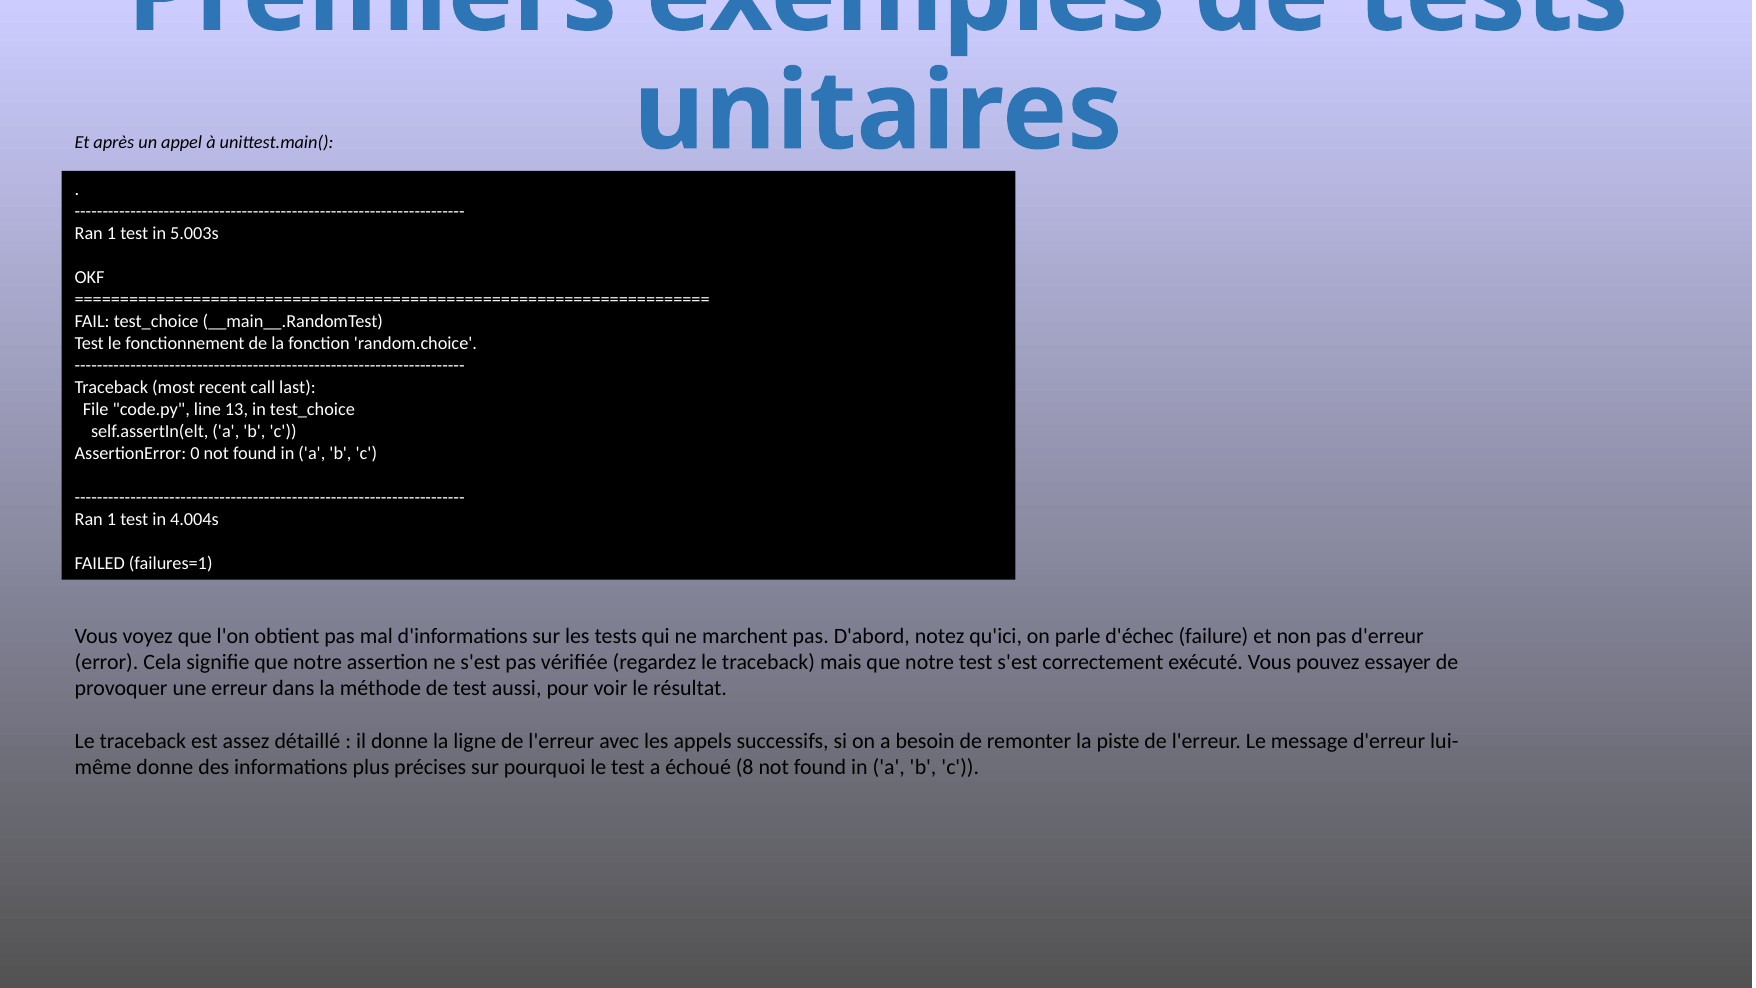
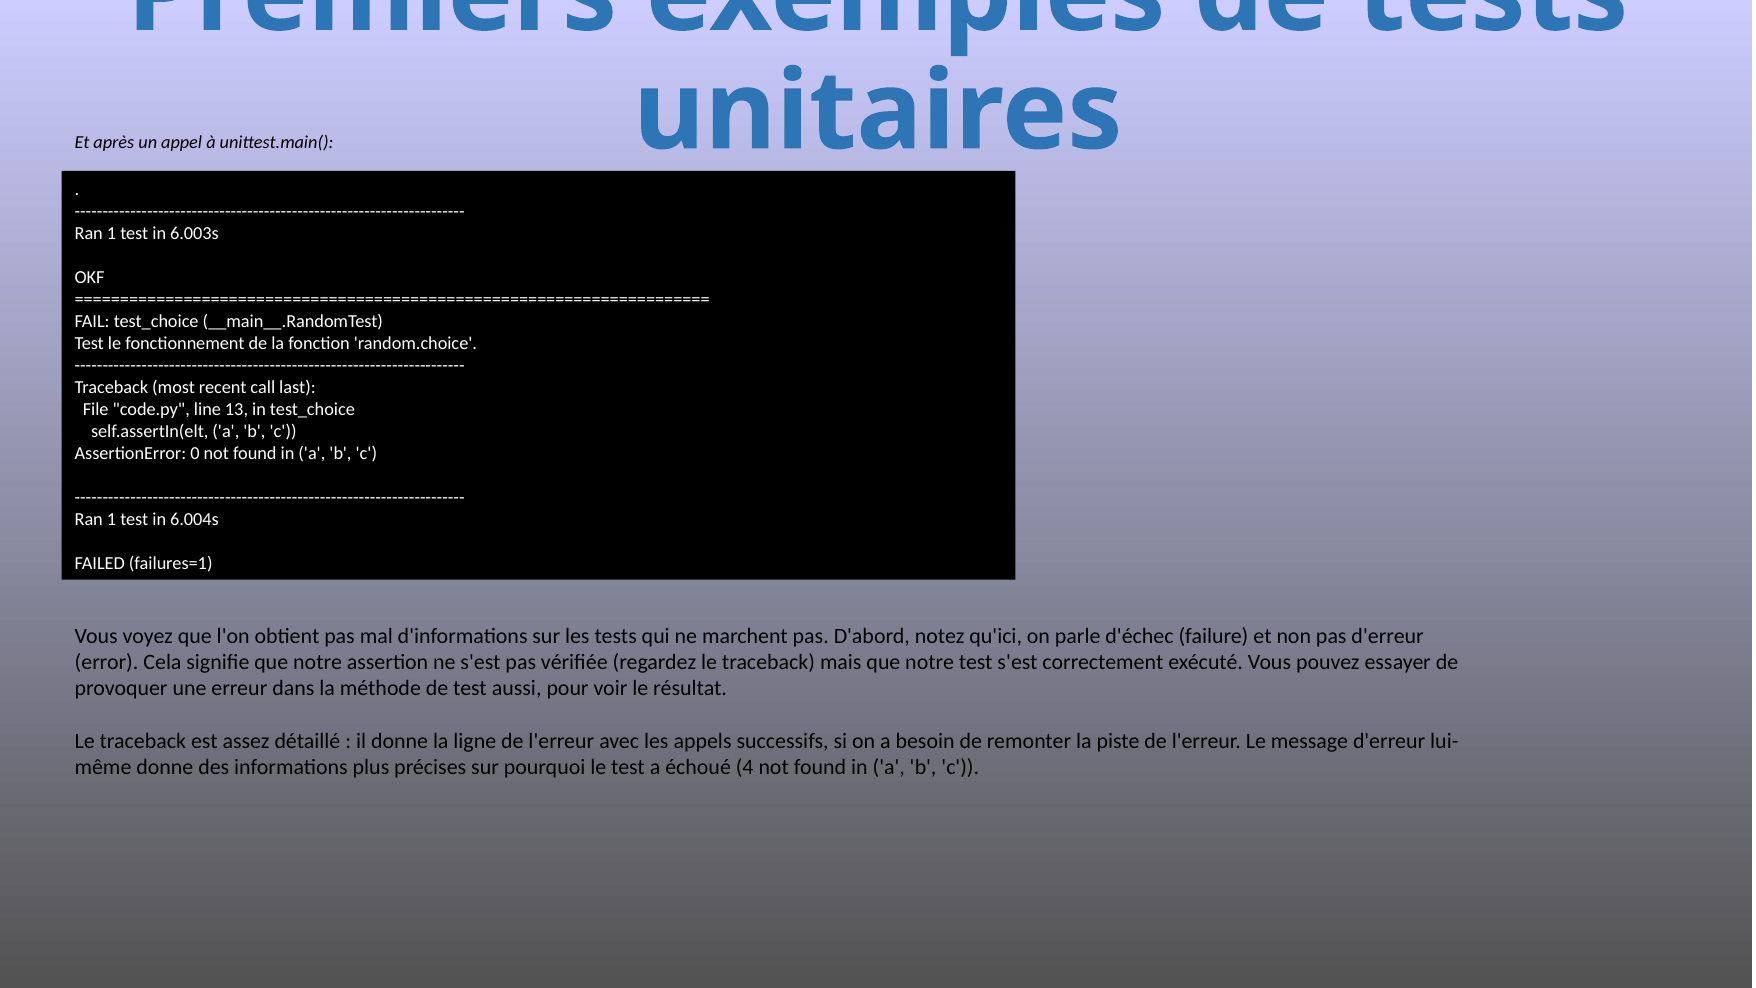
5.003s: 5.003s -> 6.003s
4.004s: 4.004s -> 6.004s
8: 8 -> 4
